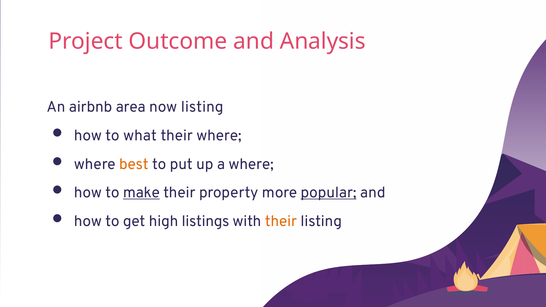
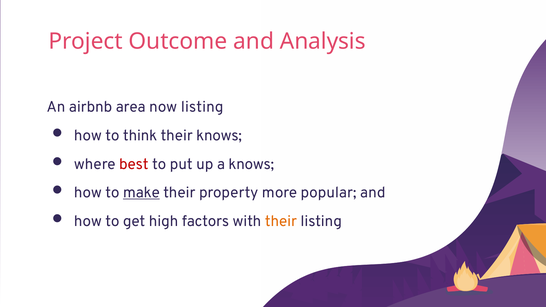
what: what -> think
their where: where -> knows
best colour: orange -> red
a where: where -> knows
popular underline: present -> none
listings: listings -> factors
